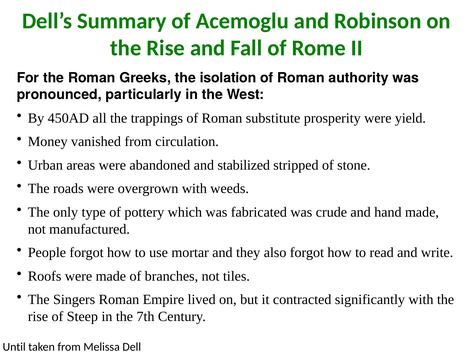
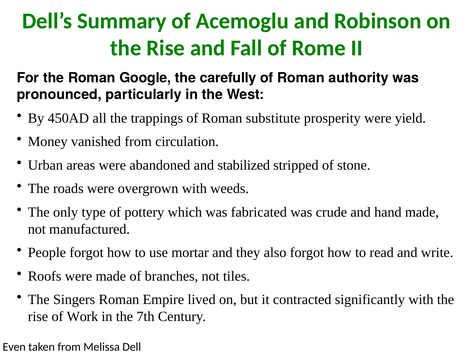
Greeks: Greeks -> Google
isolation: isolation -> carefully
Steep: Steep -> Work
Until: Until -> Even
